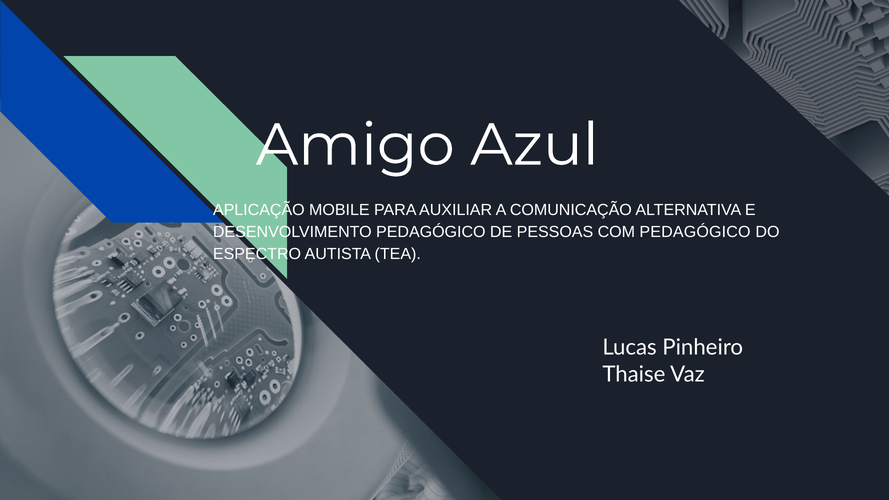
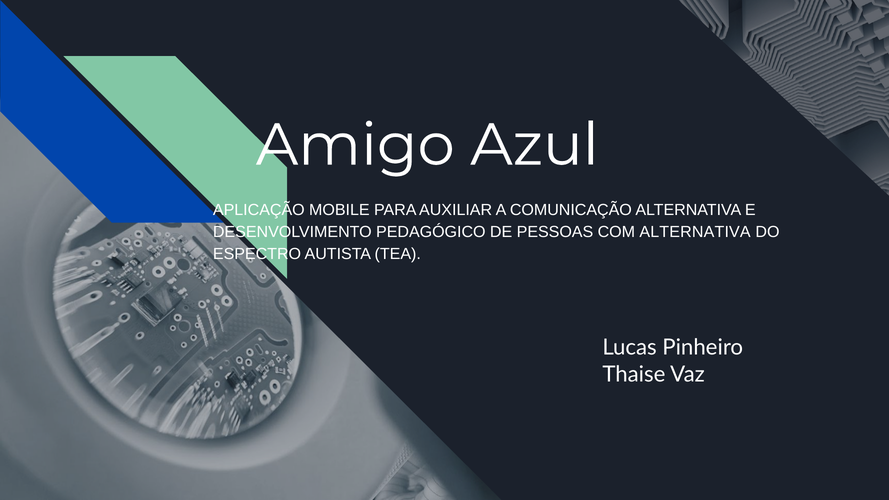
COM PEDAGÓGICO: PEDAGÓGICO -> ALTERNATIVA
